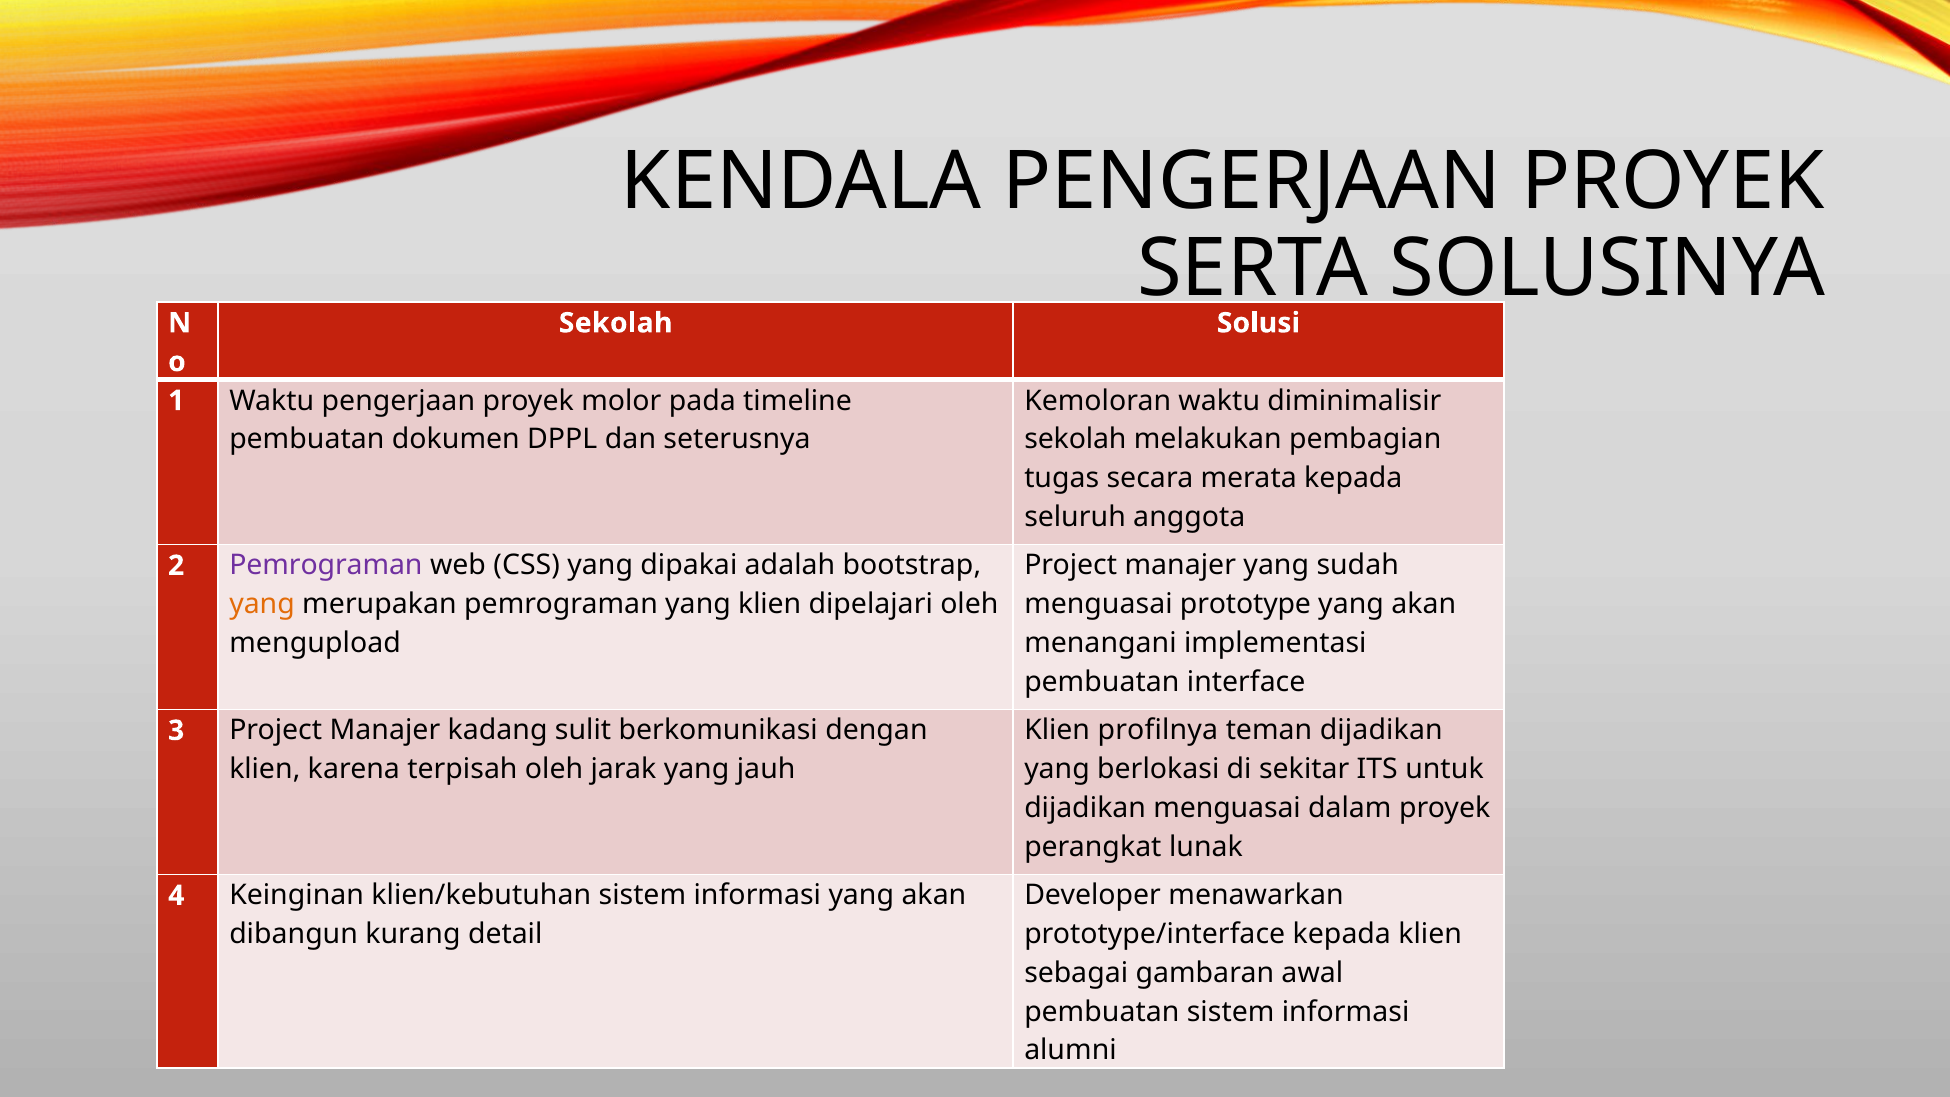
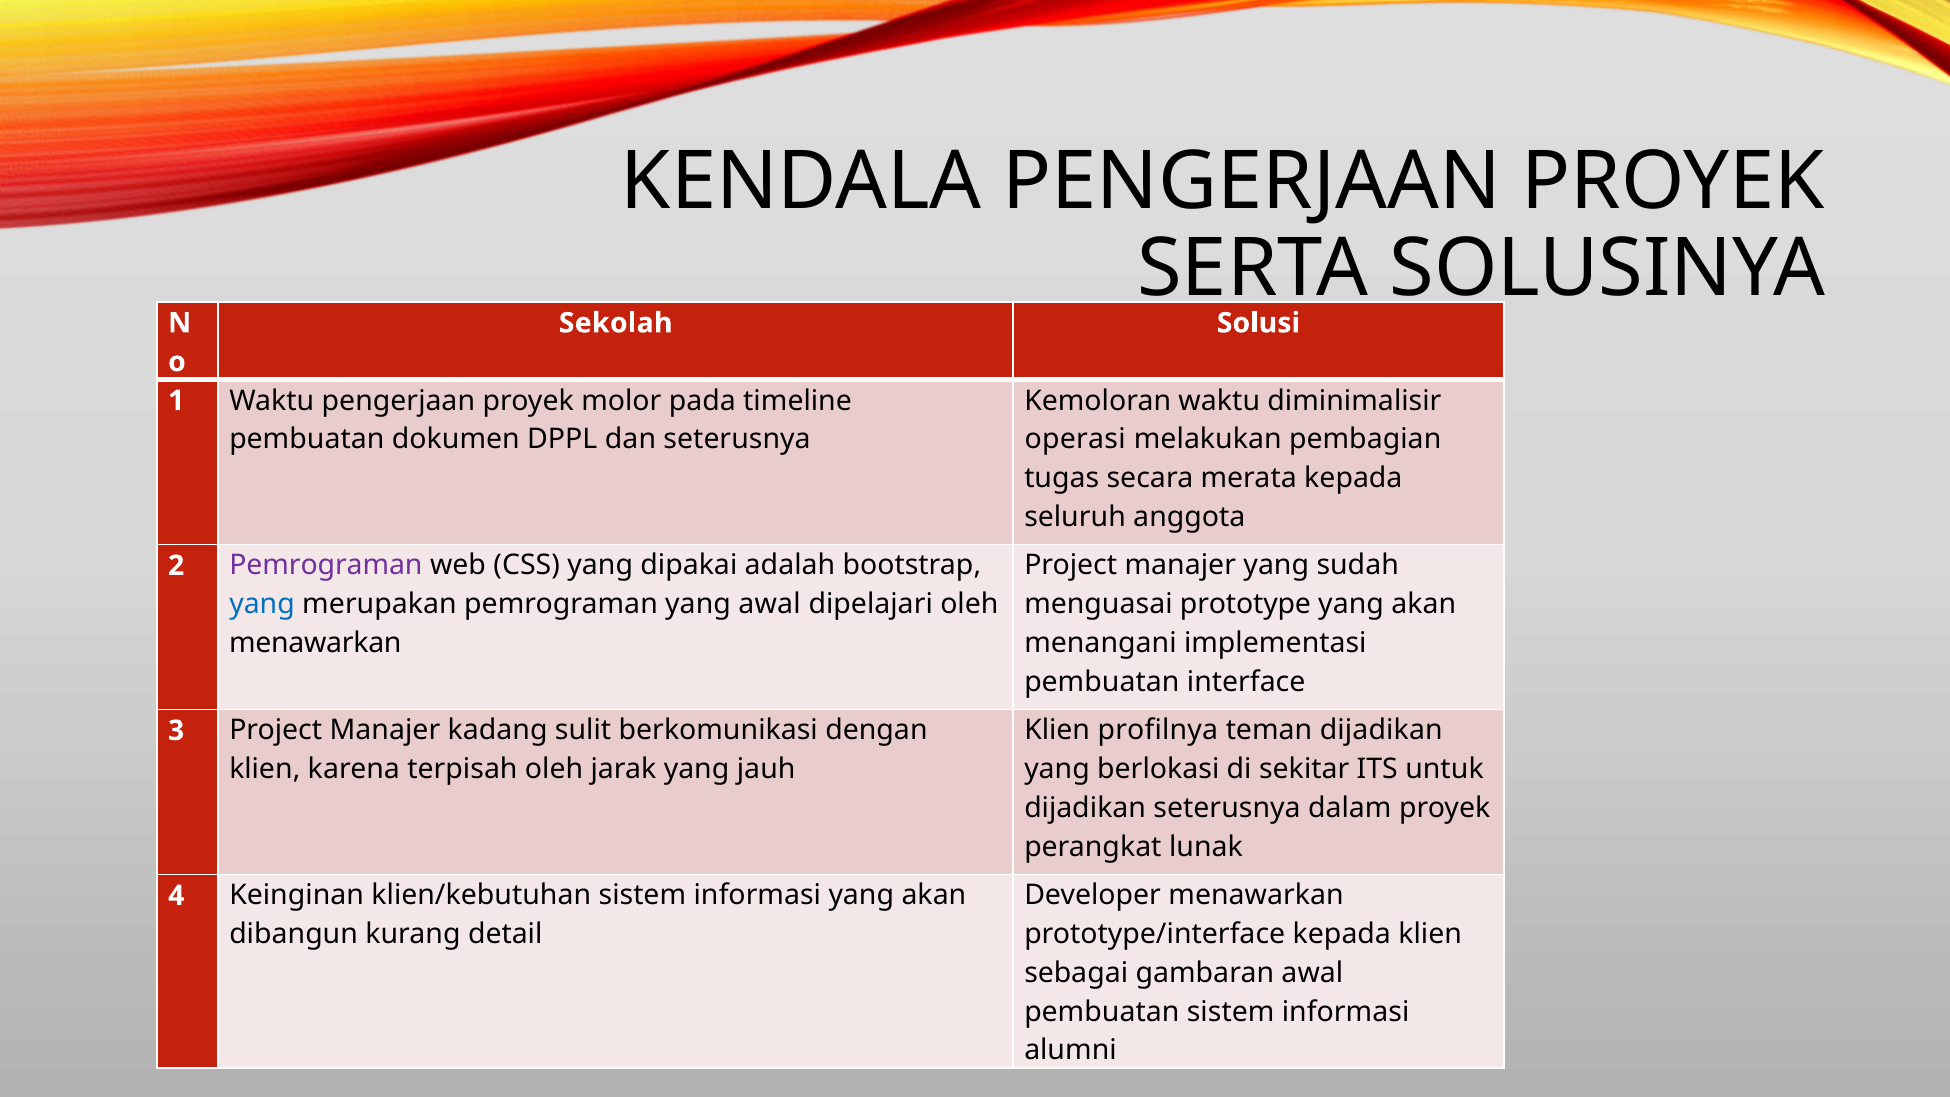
sekolah at (1075, 439): sekolah -> operasi
yang at (262, 604) colour: orange -> blue
yang klien: klien -> awal
mengupload at (315, 643): mengupload -> menawarkan
dijadikan menguasai: menguasai -> seterusnya
